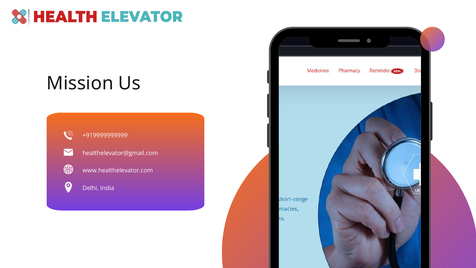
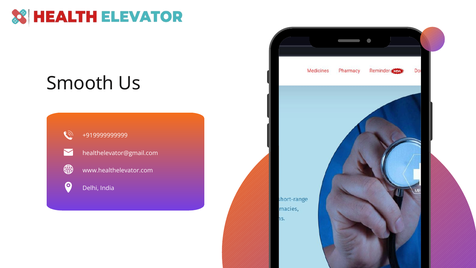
Mission: Mission -> Smooth
